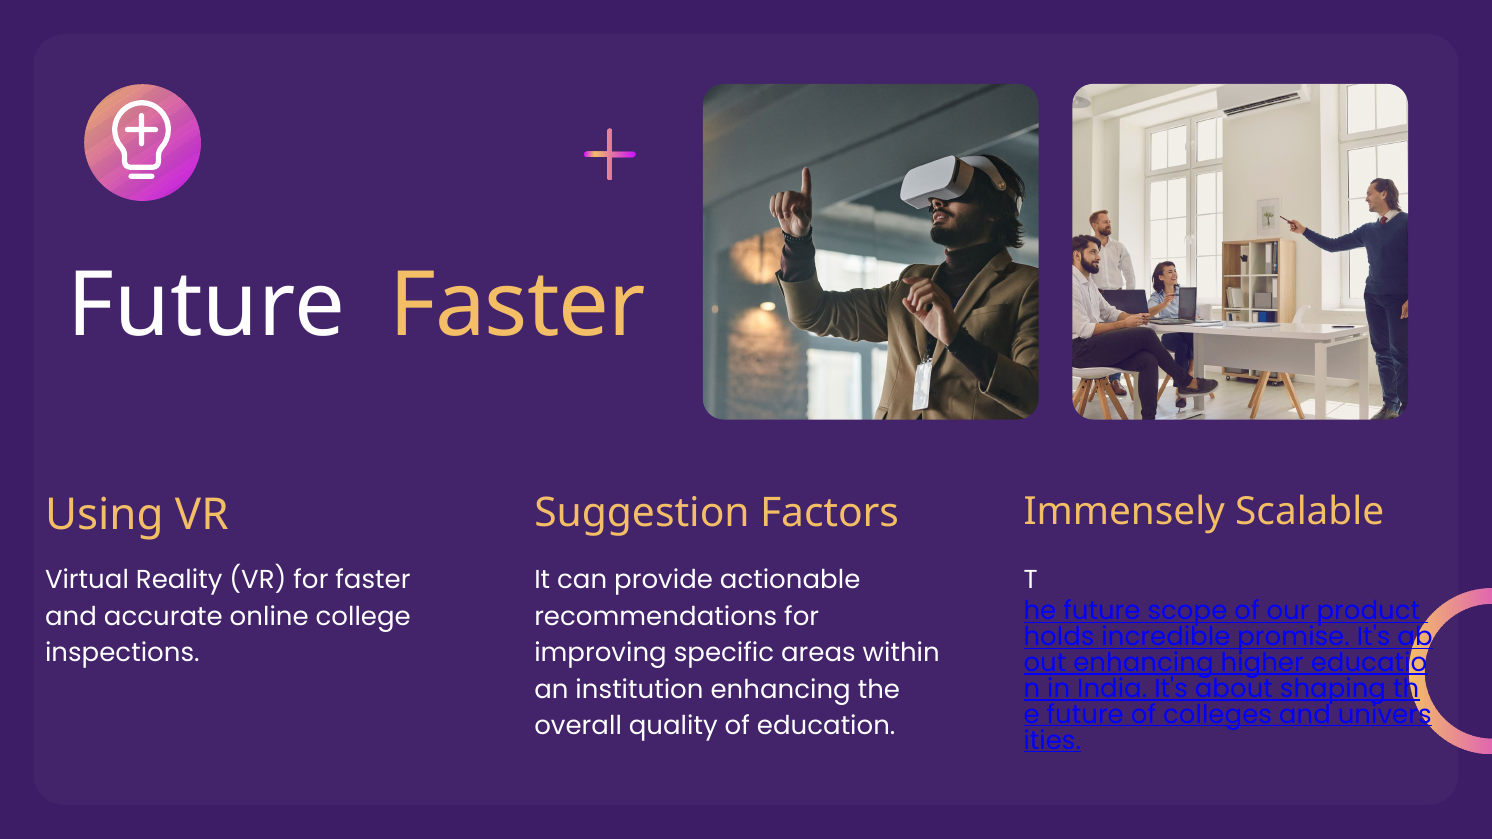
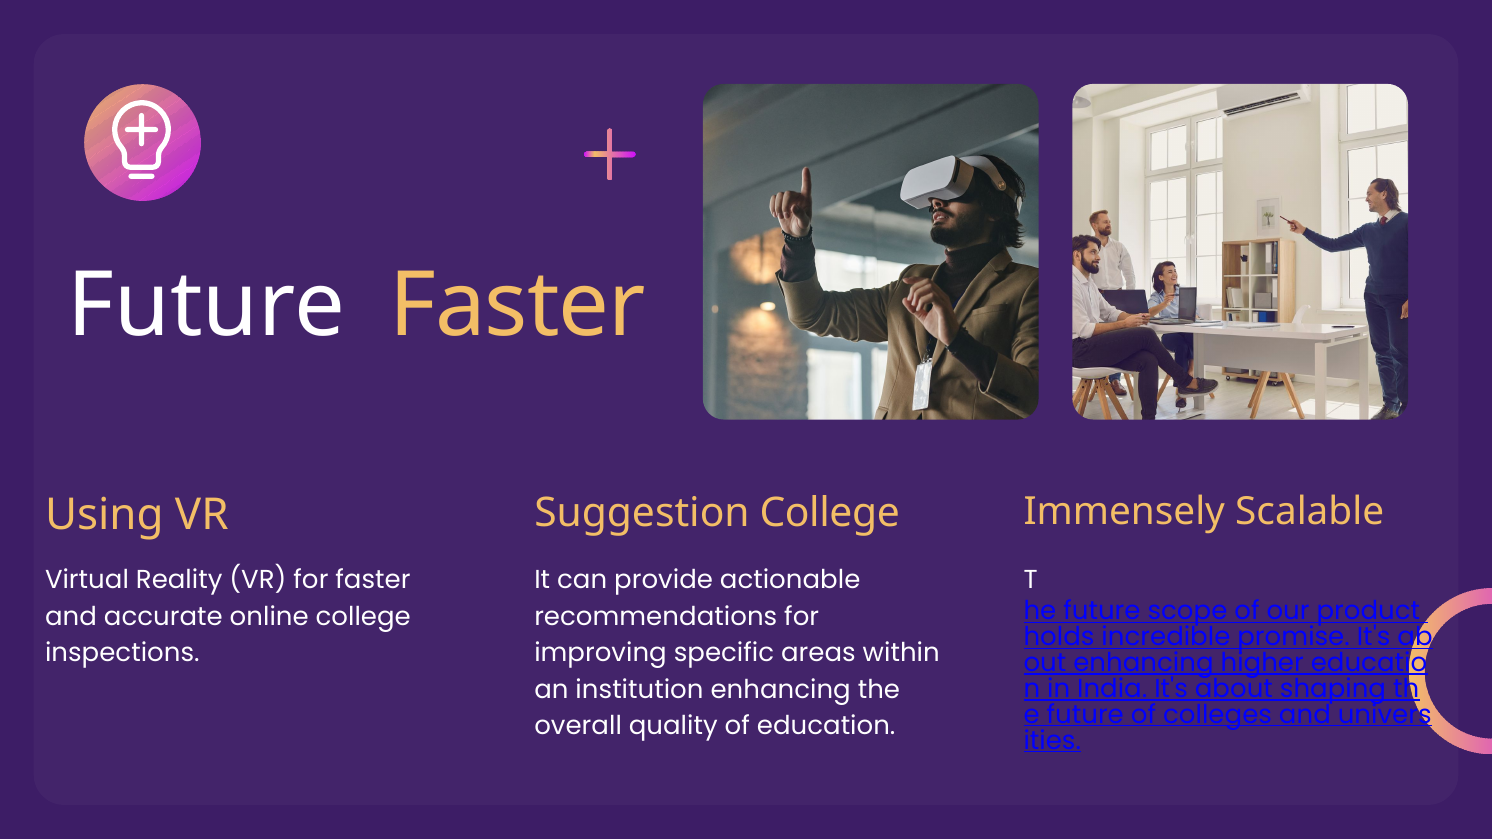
Suggestion Factors: Factors -> College
